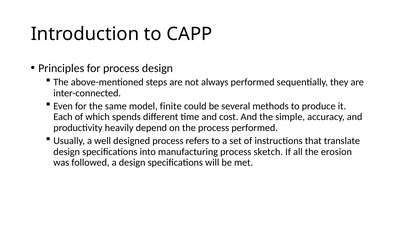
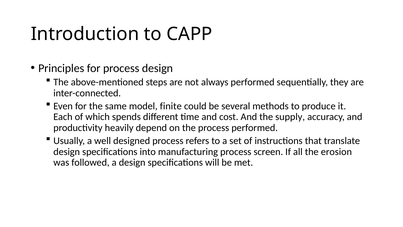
simple: simple -> supply
sketch: sketch -> screen
